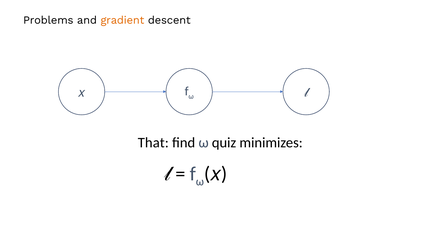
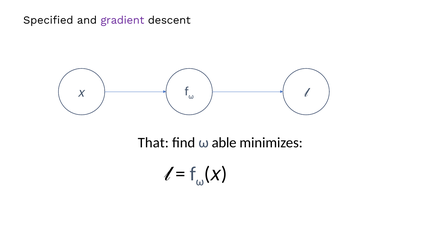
Problems: Problems -> Specified
gradient colour: orange -> purple
quiz: quiz -> able
